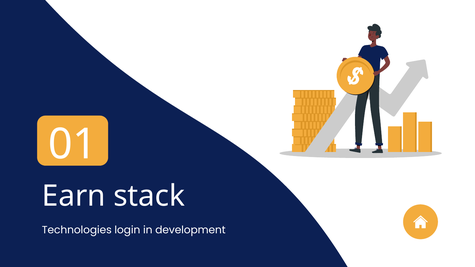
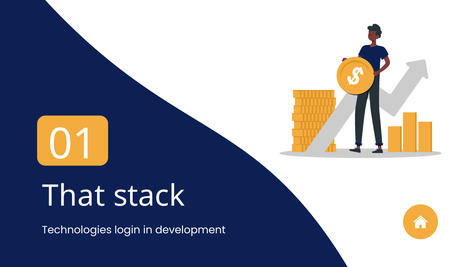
Earn: Earn -> That
